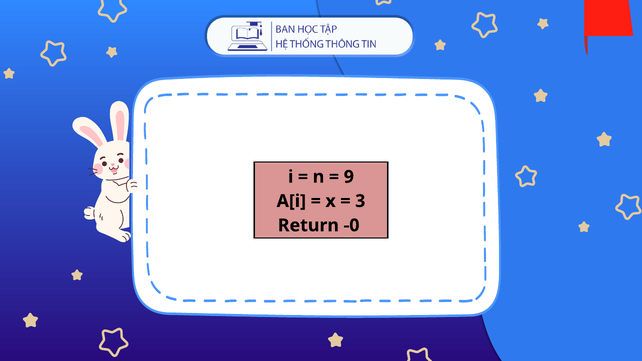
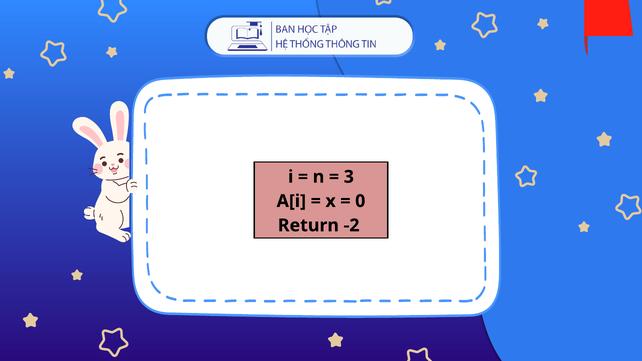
9: 9 -> 3
3: 3 -> 0
-0: -0 -> -2
